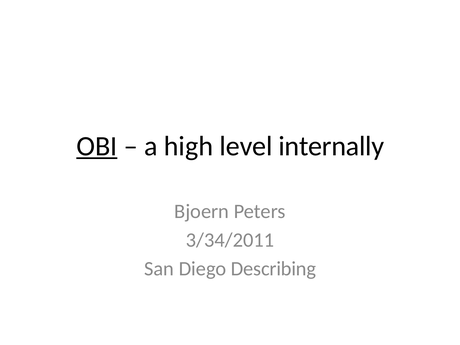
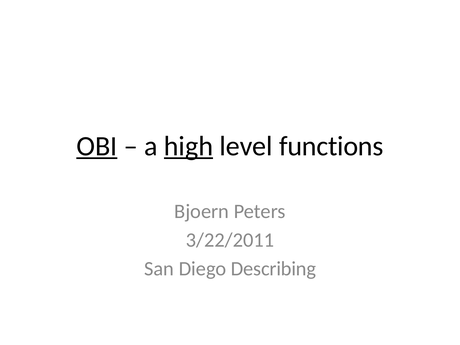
high underline: none -> present
internally: internally -> functions
3/34/2011: 3/34/2011 -> 3/22/2011
